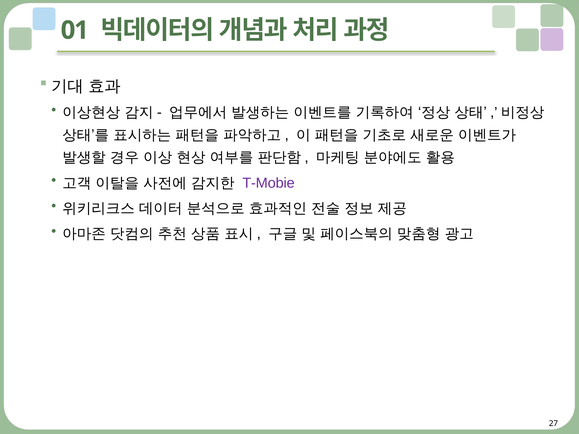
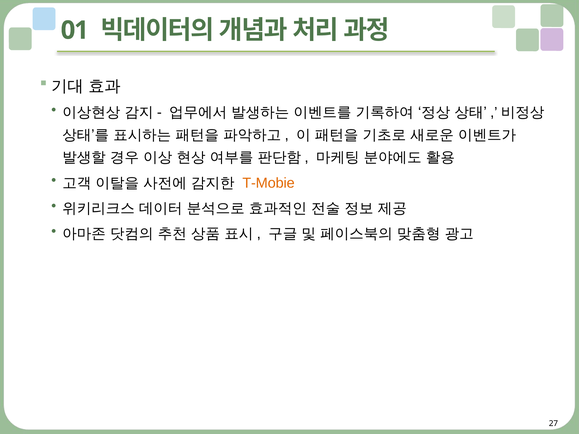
T-Mobie colour: purple -> orange
